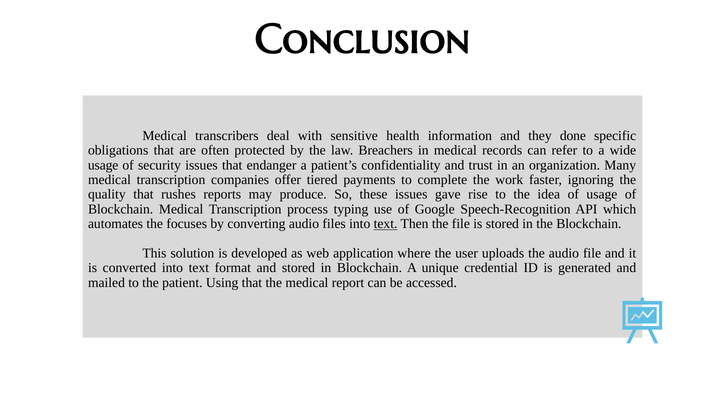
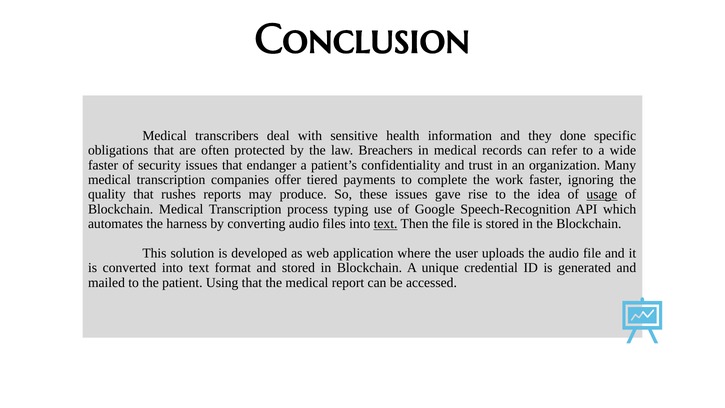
usage at (103, 165): usage -> faster
usage at (602, 194) underline: none -> present
focuses: focuses -> harness
